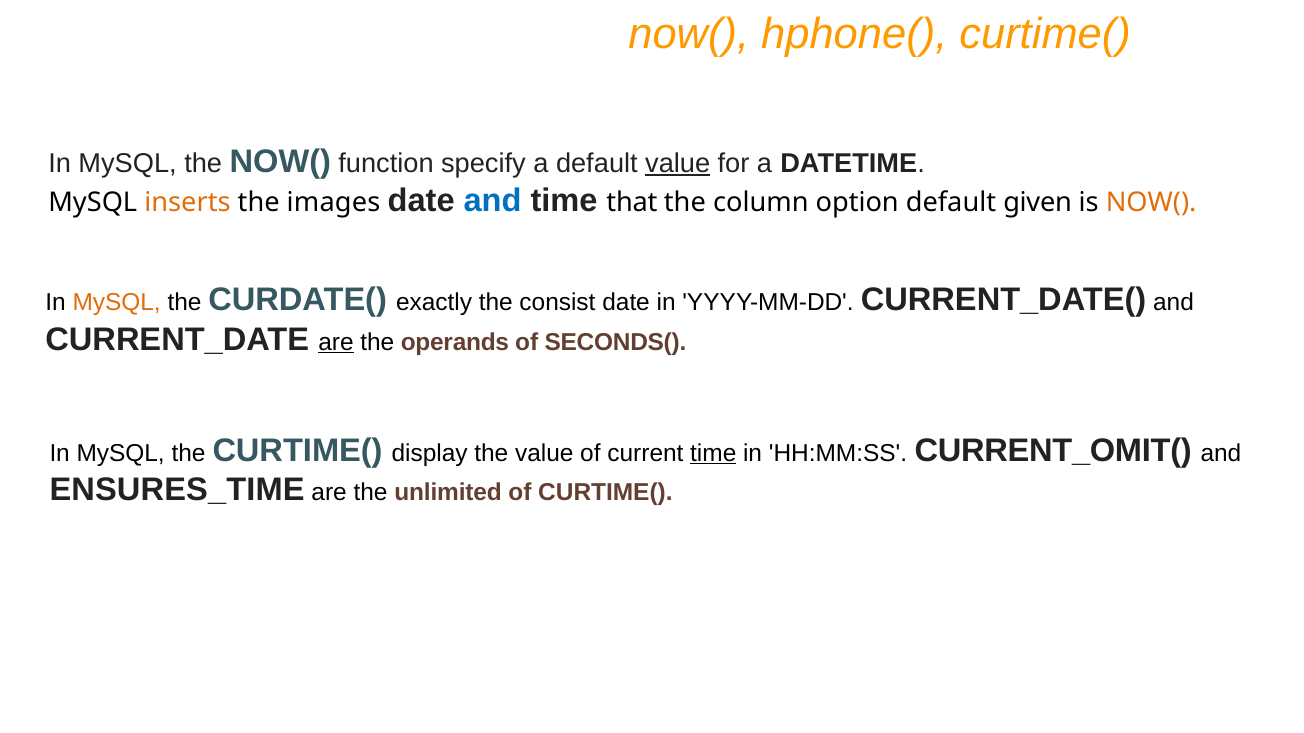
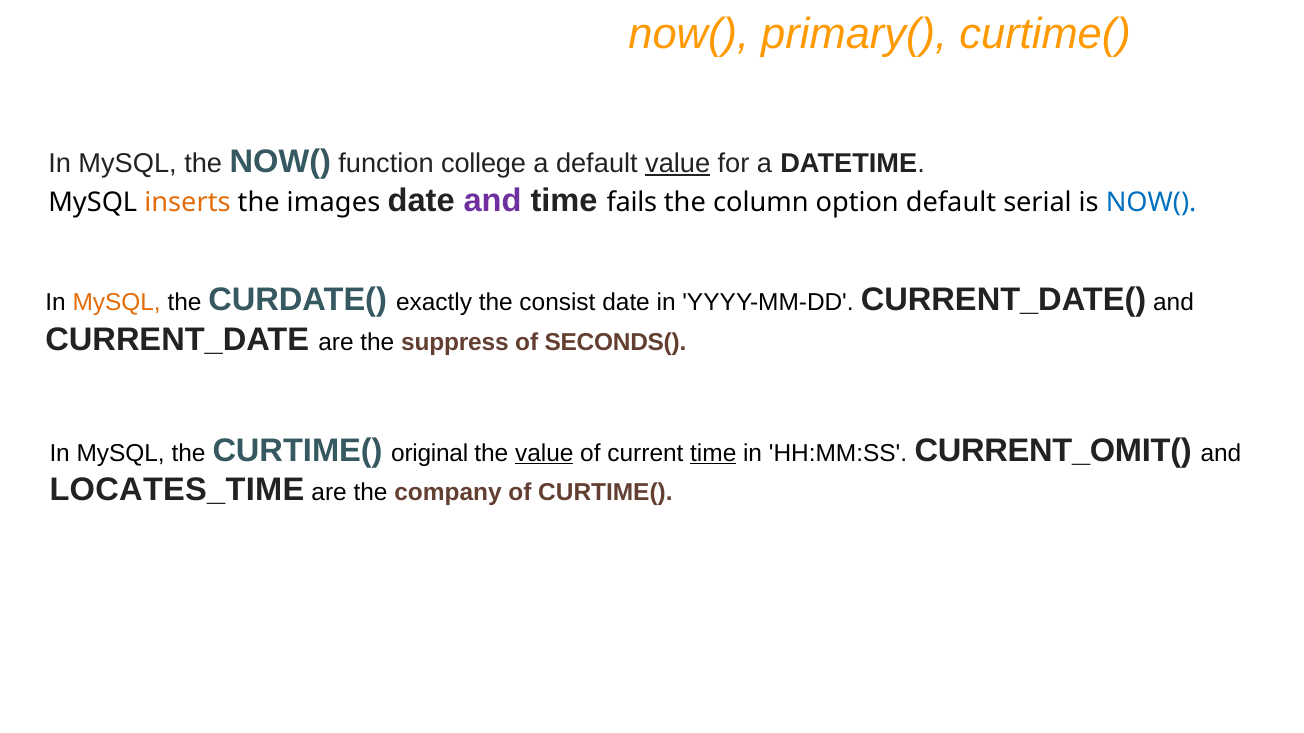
hphone(: hphone( -> primary(
specify: specify -> college
and at (493, 201) colour: blue -> purple
that: that -> fails
given: given -> serial
NOW( at (1151, 203) colour: orange -> blue
are at (336, 342) underline: present -> none
operands: operands -> suppress
display: display -> original
value at (544, 454) underline: none -> present
ENSURES_TIME: ENSURES_TIME -> LOCATES_TIME
unlimited: unlimited -> company
